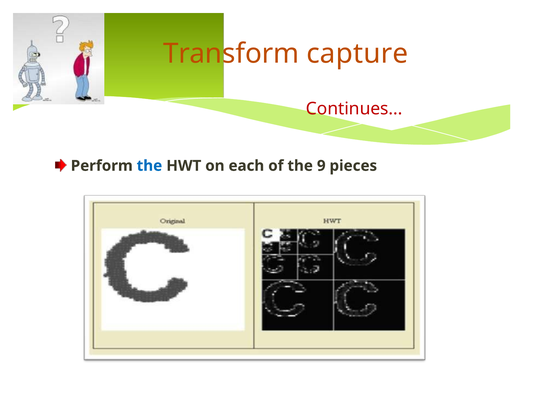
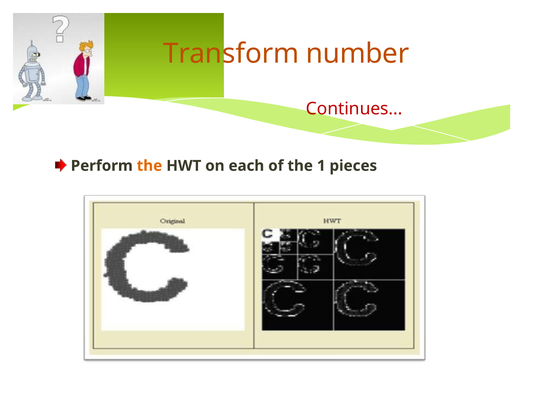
capture: capture -> number
the at (149, 166) colour: blue -> orange
9: 9 -> 1
